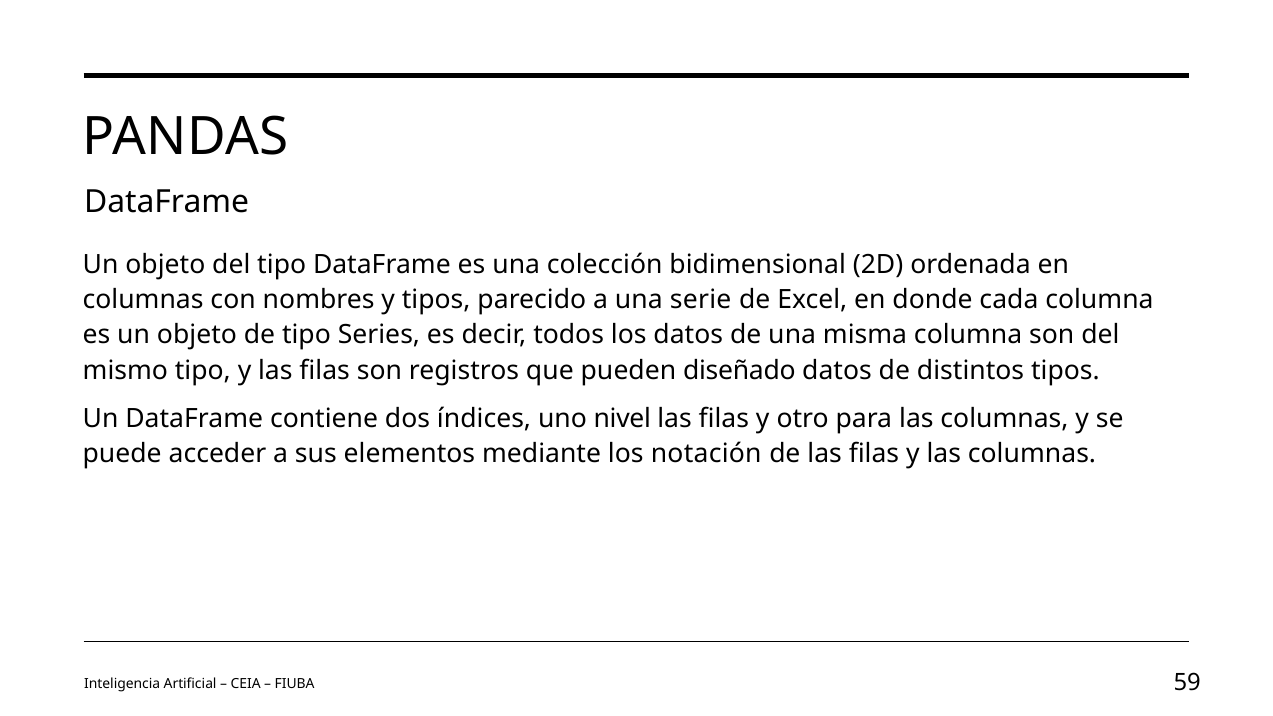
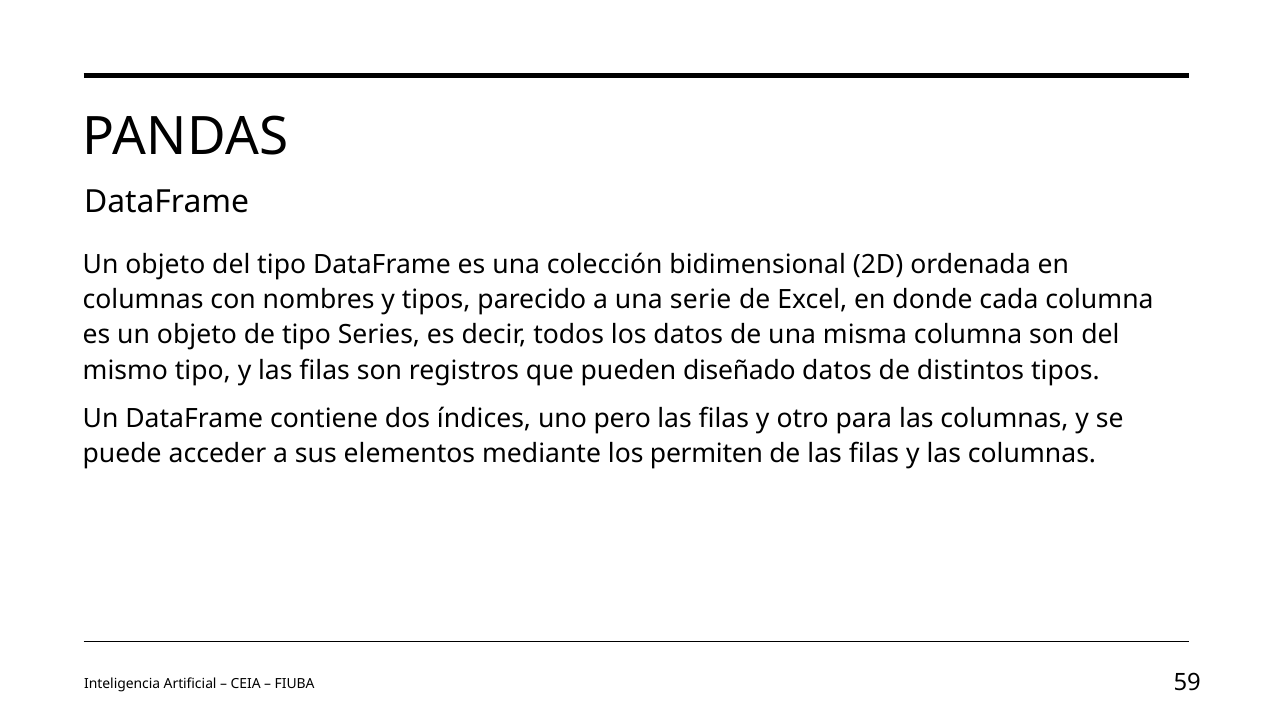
nivel: nivel -> pero
notación: notación -> permiten
